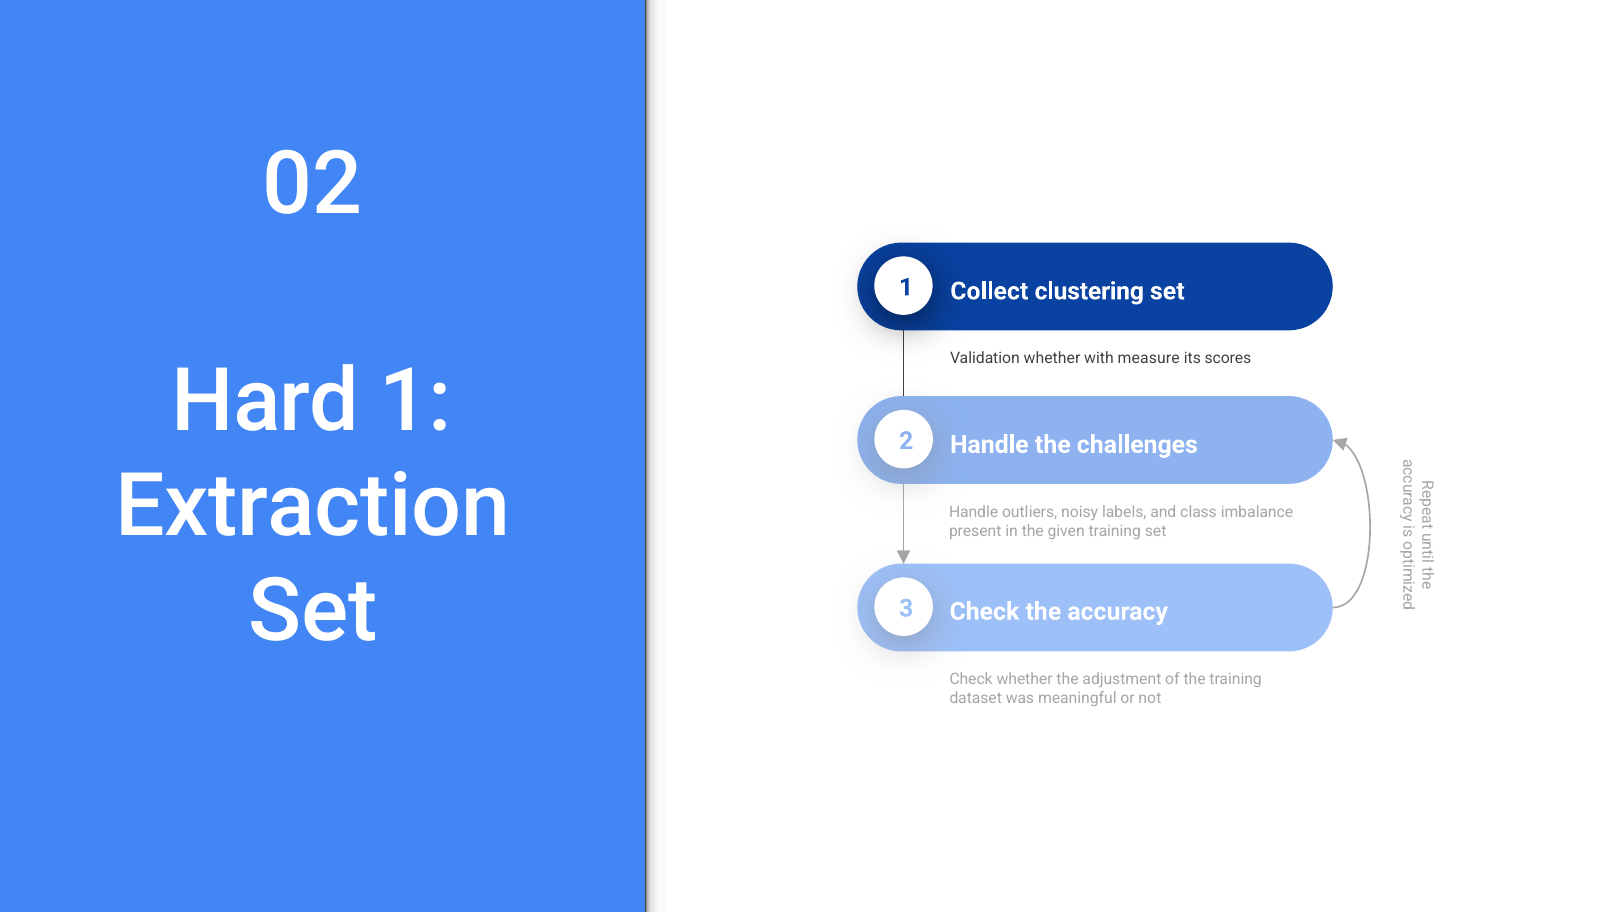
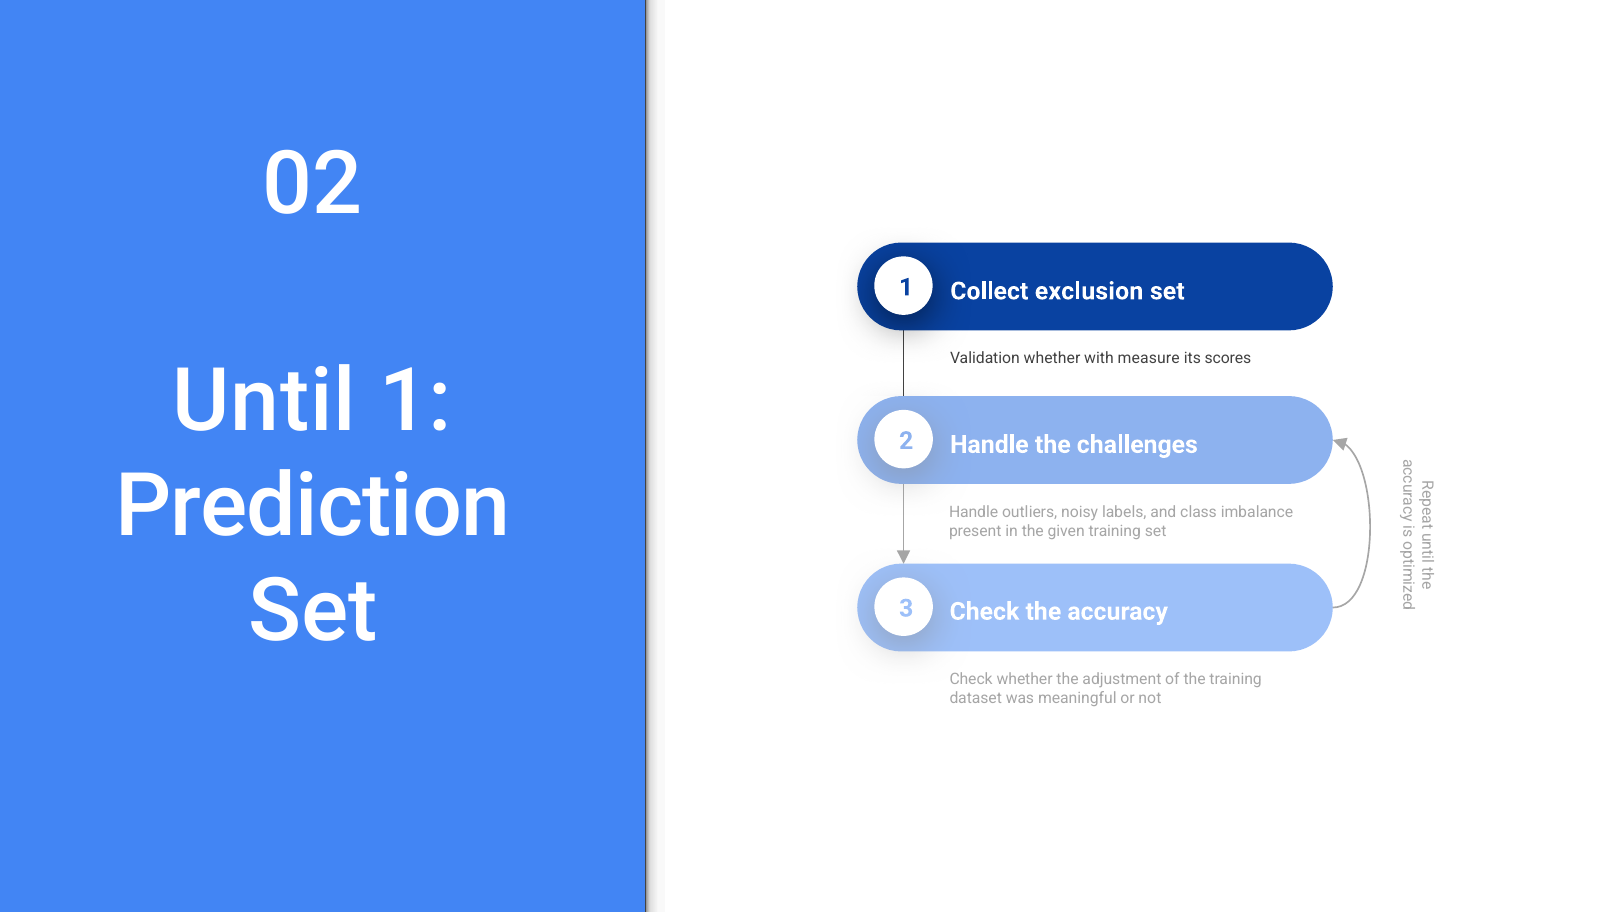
clustering: clustering -> exclusion
Hard: Hard -> Until
Extraction: Extraction -> Prediction
